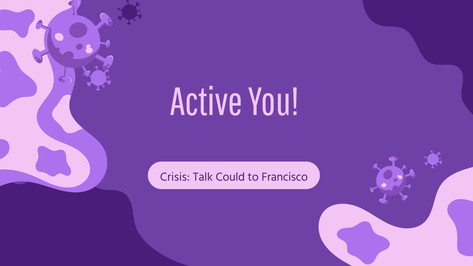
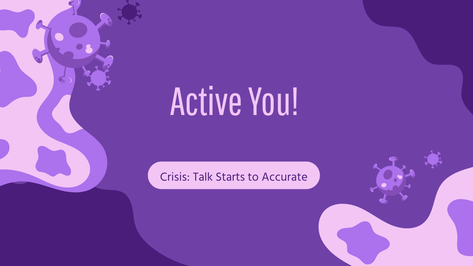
Could: Could -> Starts
Francisco: Francisco -> Accurate
